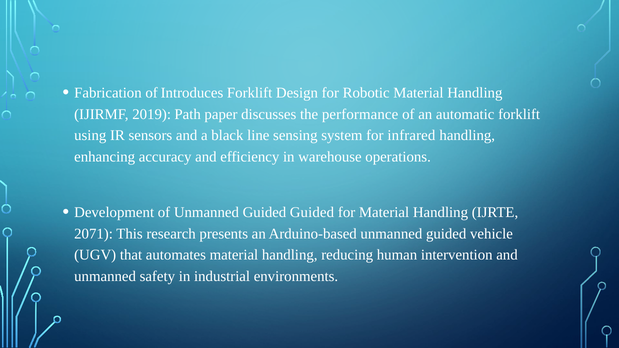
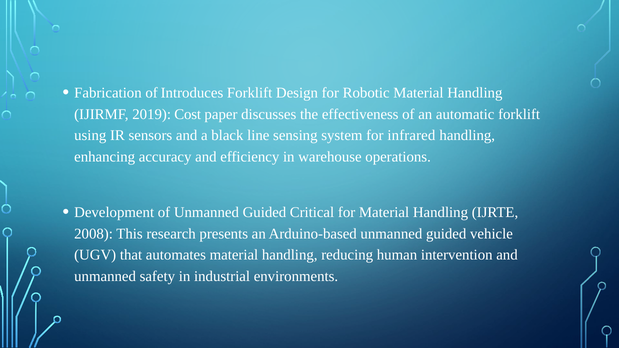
Path: Path -> Cost
performance: performance -> effectiveness
Guided Guided: Guided -> Critical
2071: 2071 -> 2008
